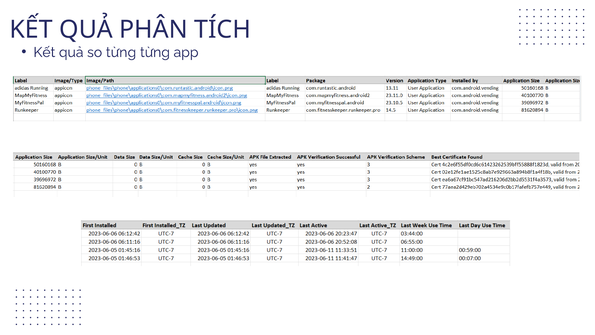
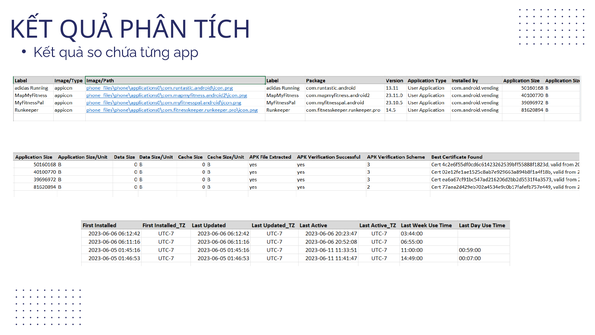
so từng: từng -> chứa
